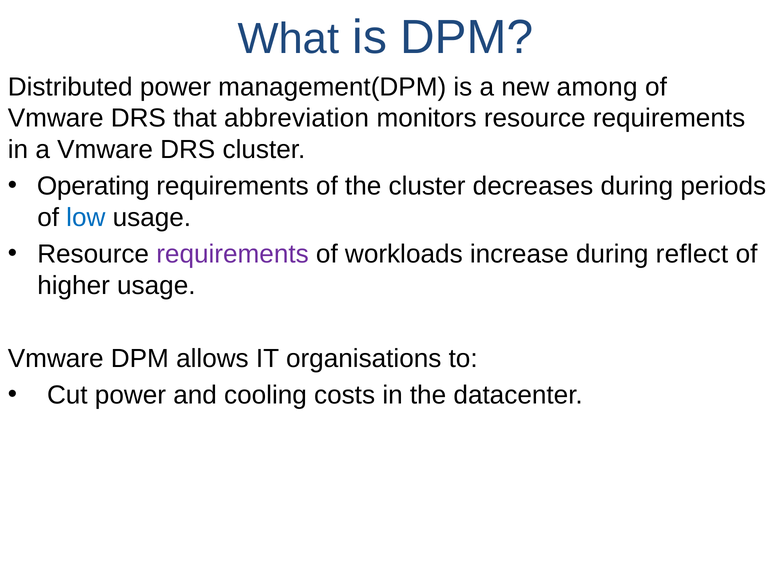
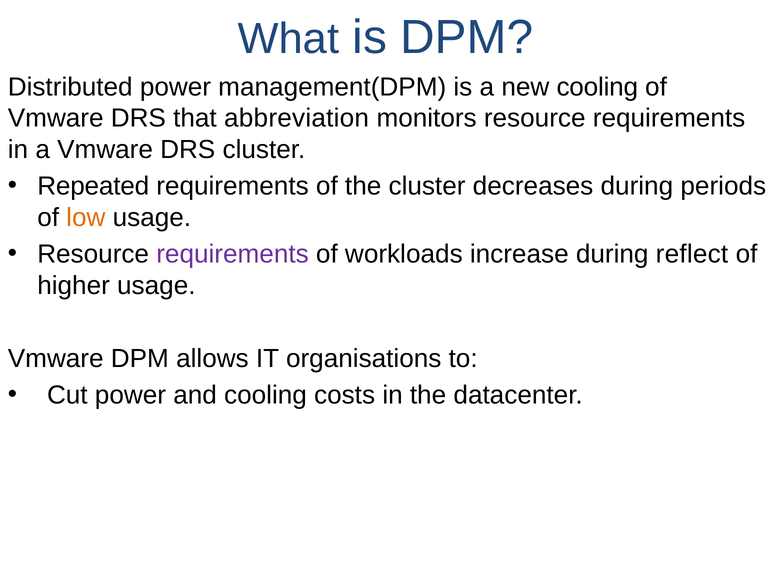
new among: among -> cooling
Operating: Operating -> Repeated
low colour: blue -> orange
